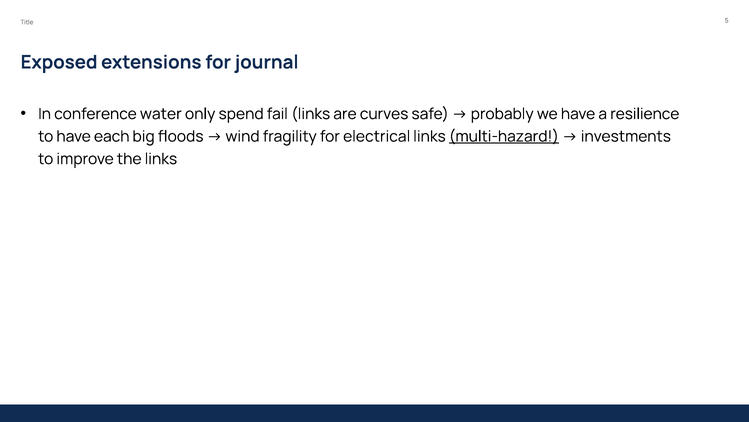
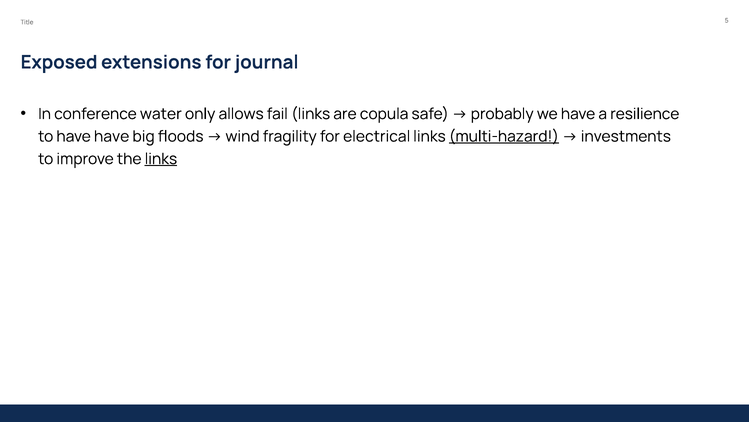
spend: spend -> allows
curves: curves -> copula
have each: each -> have
links at (161, 159) underline: none -> present
